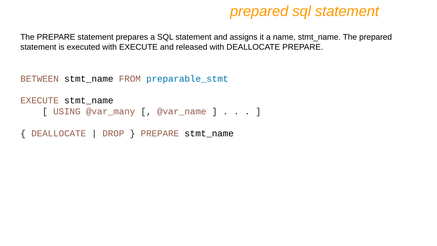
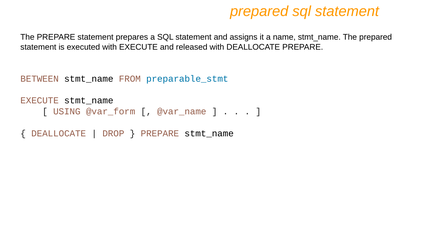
@var_many: @var_many -> @var_form
